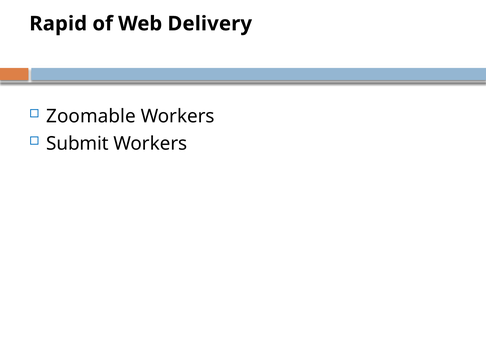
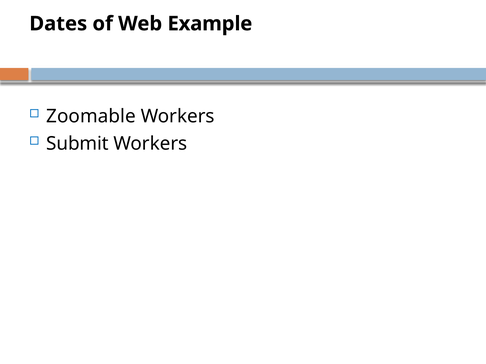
Rapid: Rapid -> Dates
Delivery: Delivery -> Example
